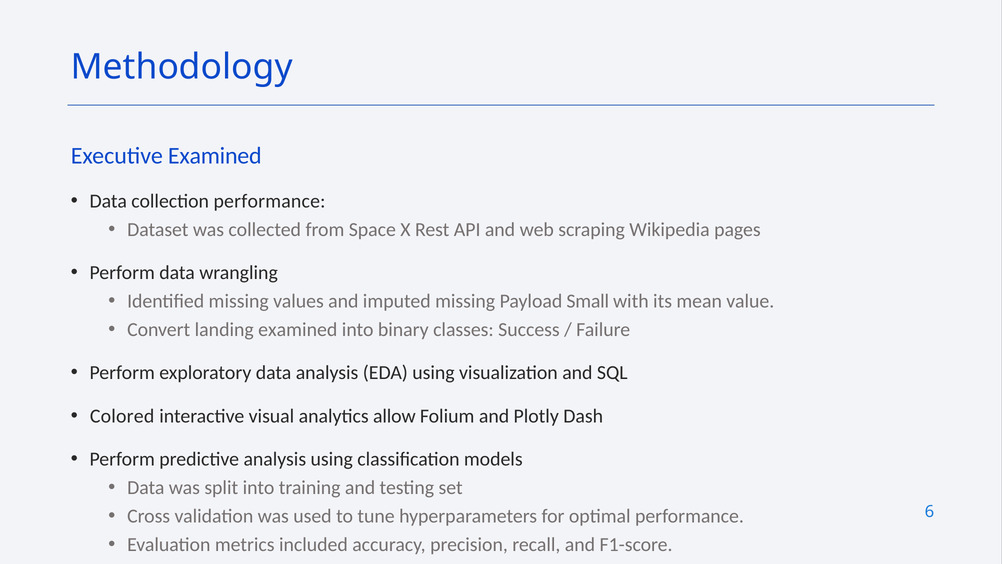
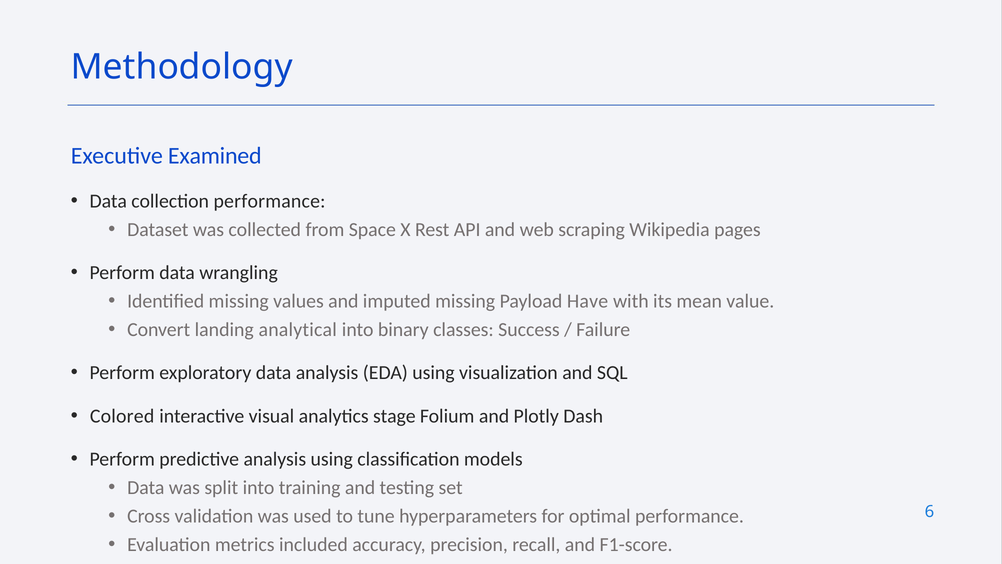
Small: Small -> Have
landing examined: examined -> analytical
allow: allow -> stage
